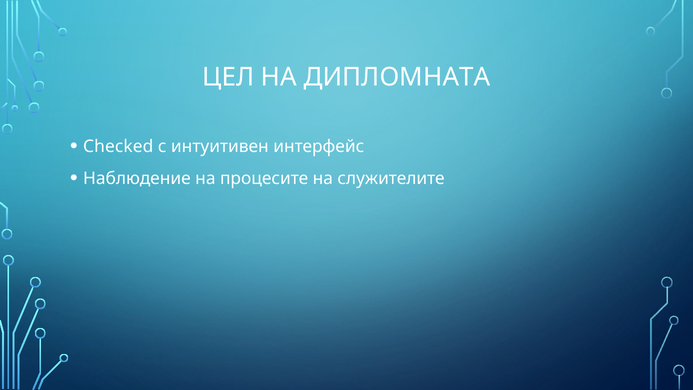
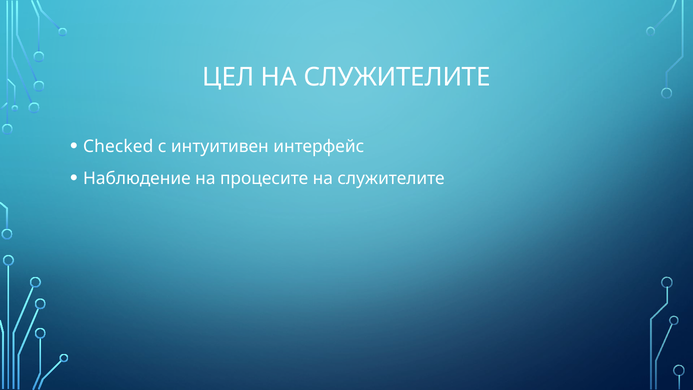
ЦЕЛ НА ДИПЛОМНАТА: ДИПЛОМНАТА -> СЛУЖИТЕЛИТЕ
